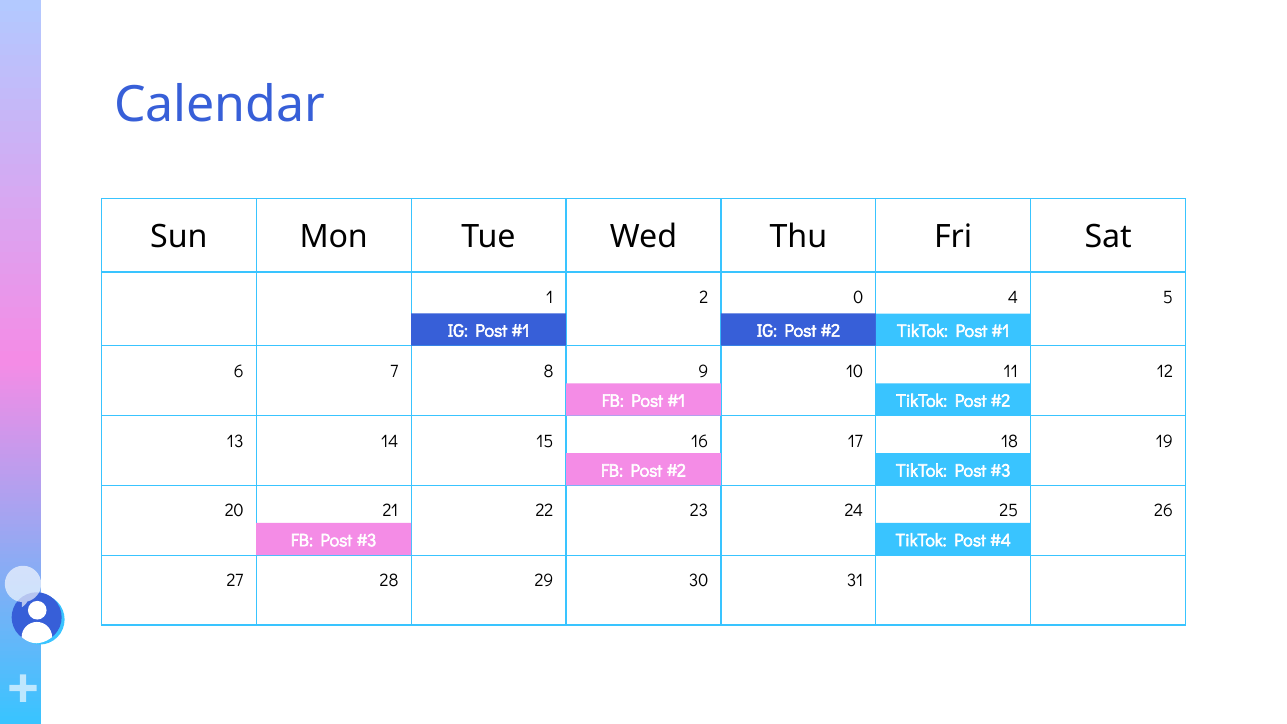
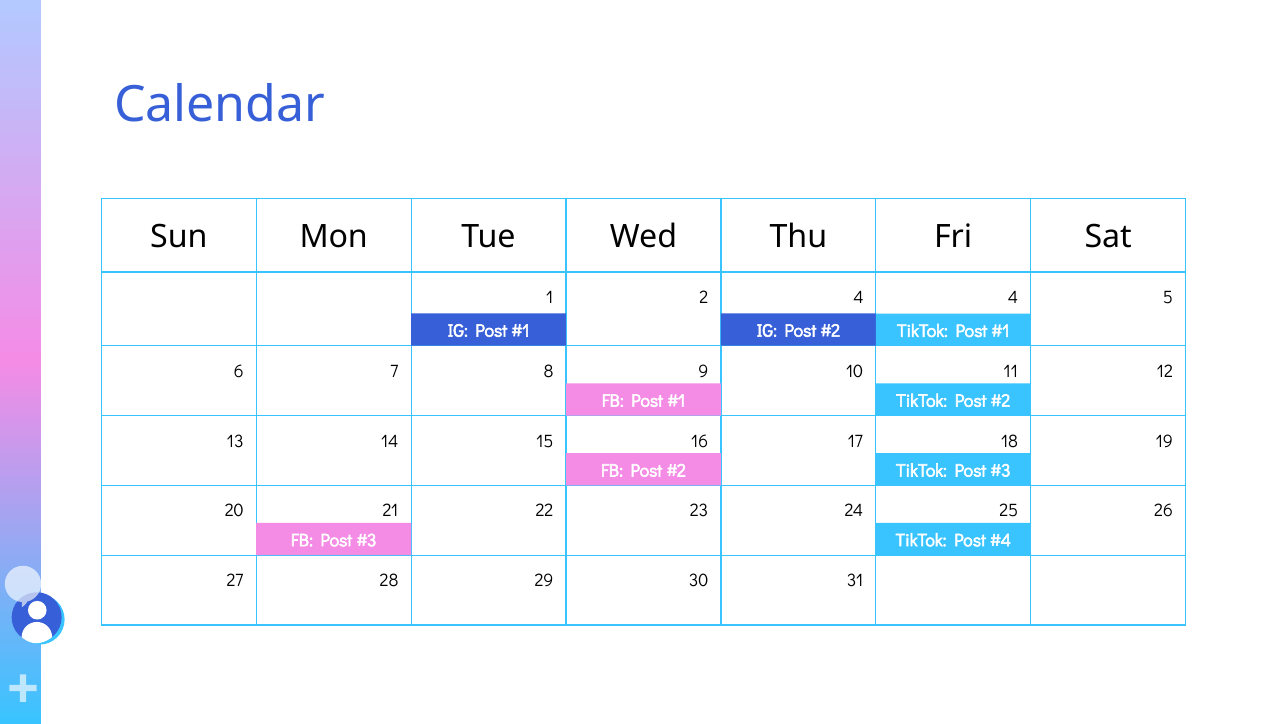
2 0: 0 -> 4
